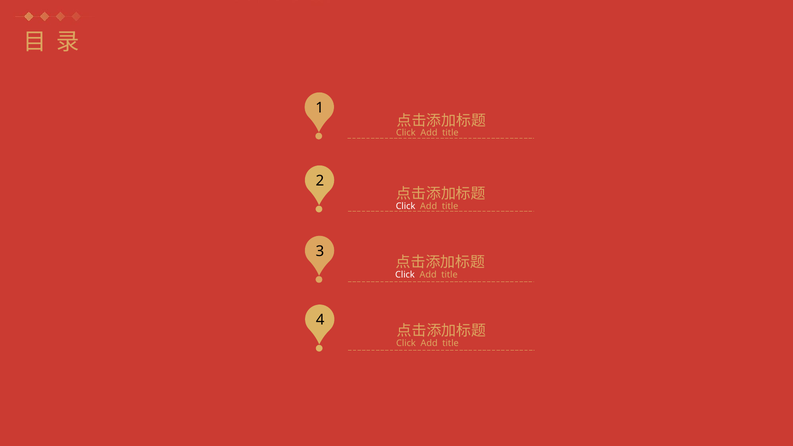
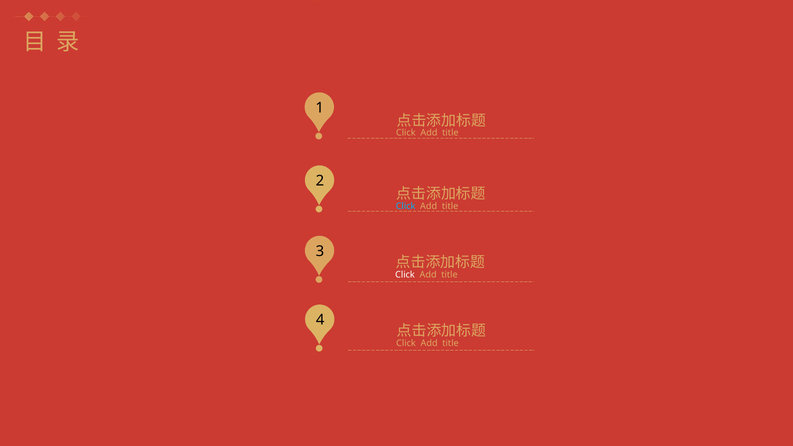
Click at (406, 206) colour: white -> light blue
